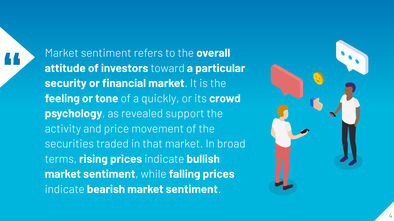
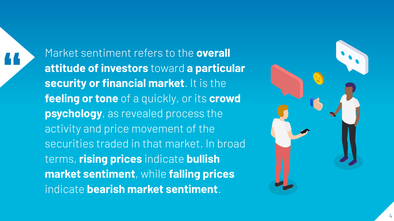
support: support -> process
